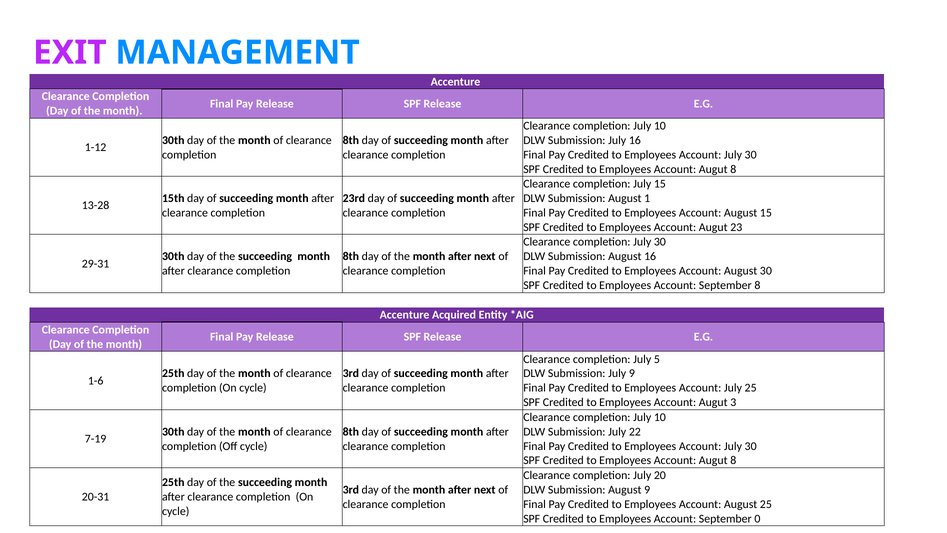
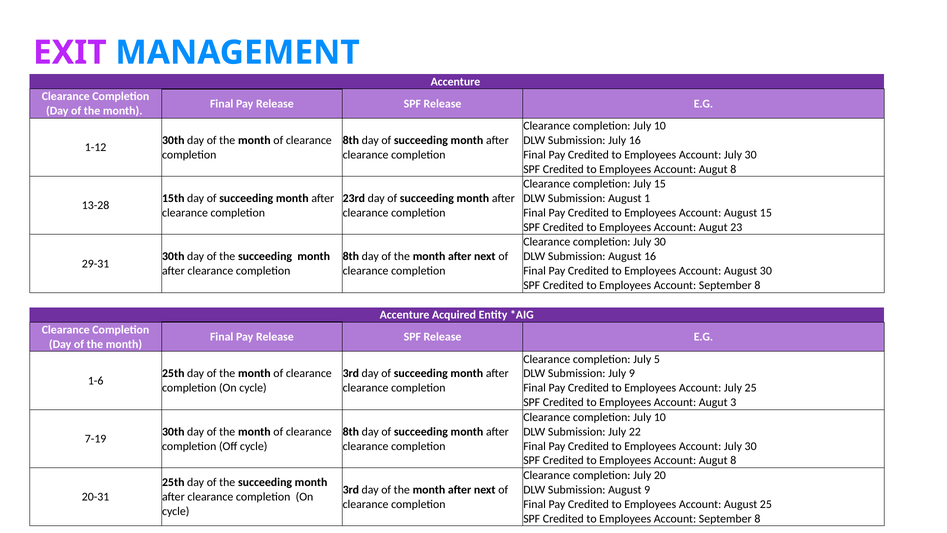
0 at (757, 519): 0 -> 8
